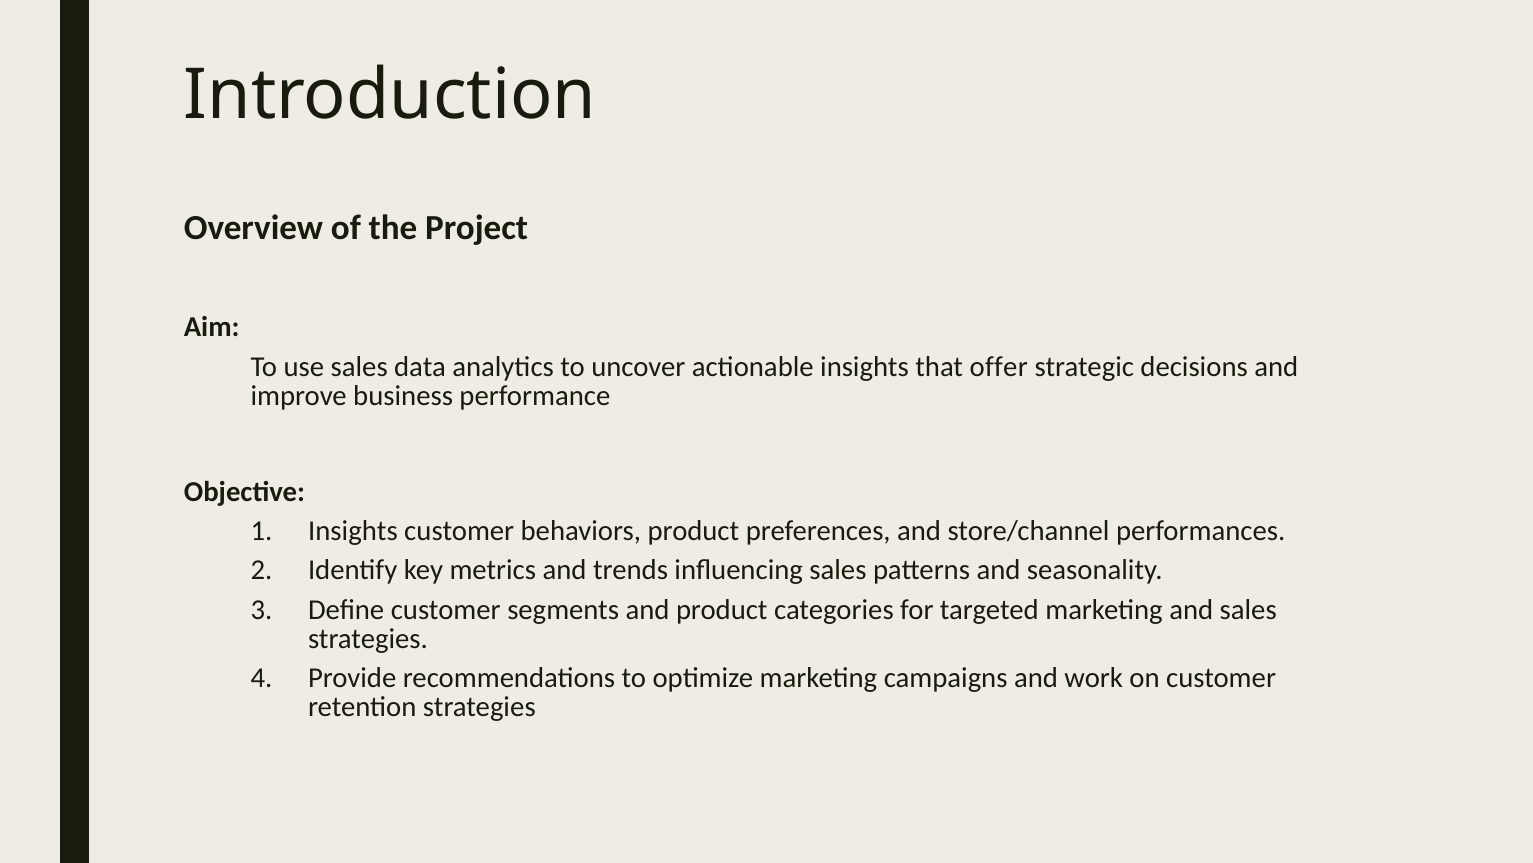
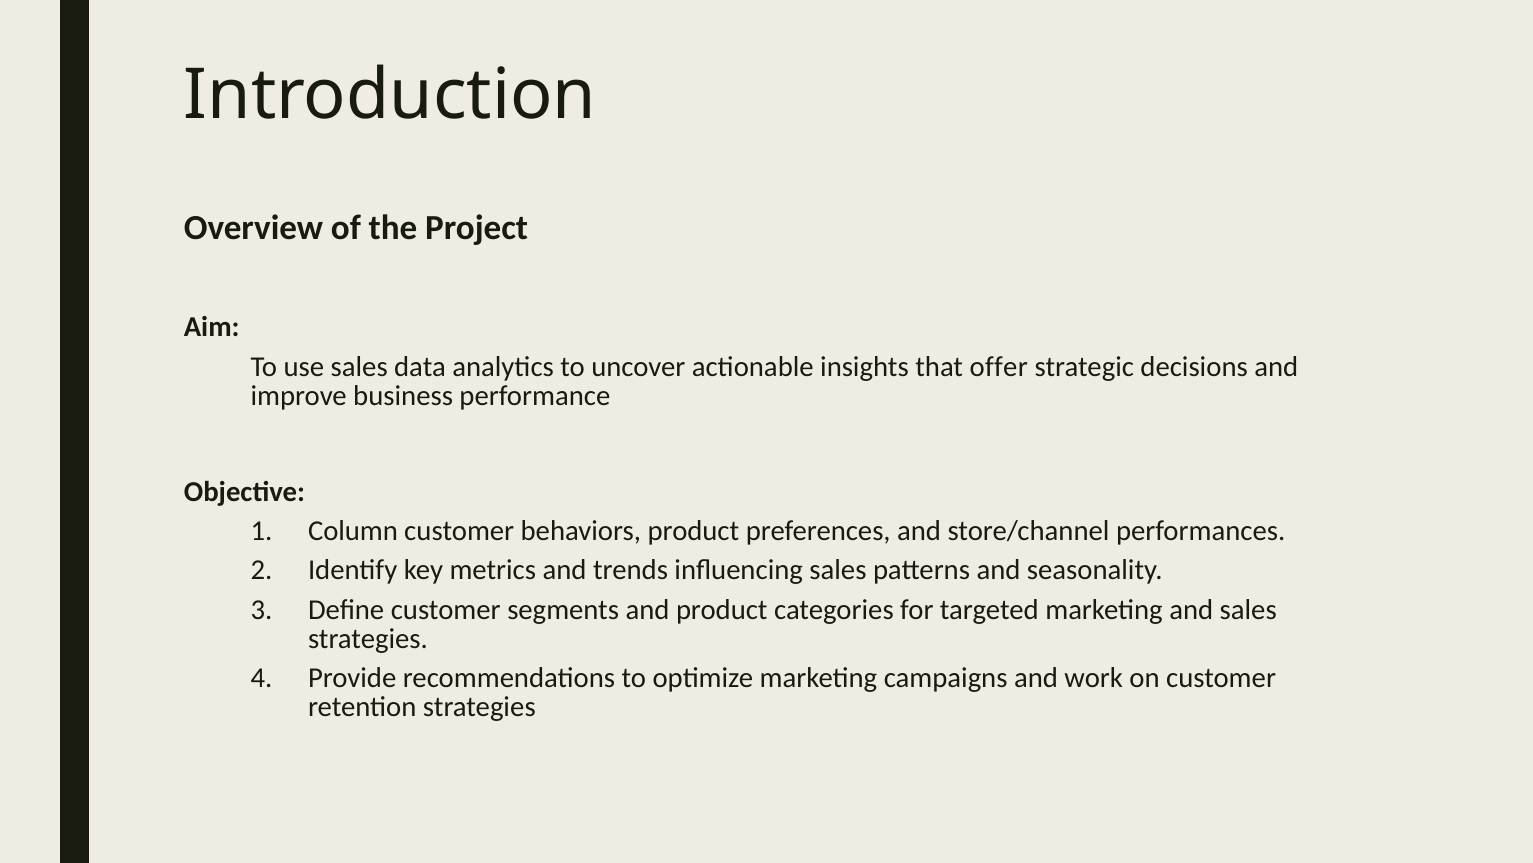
Insights at (353, 531): Insights -> Column
